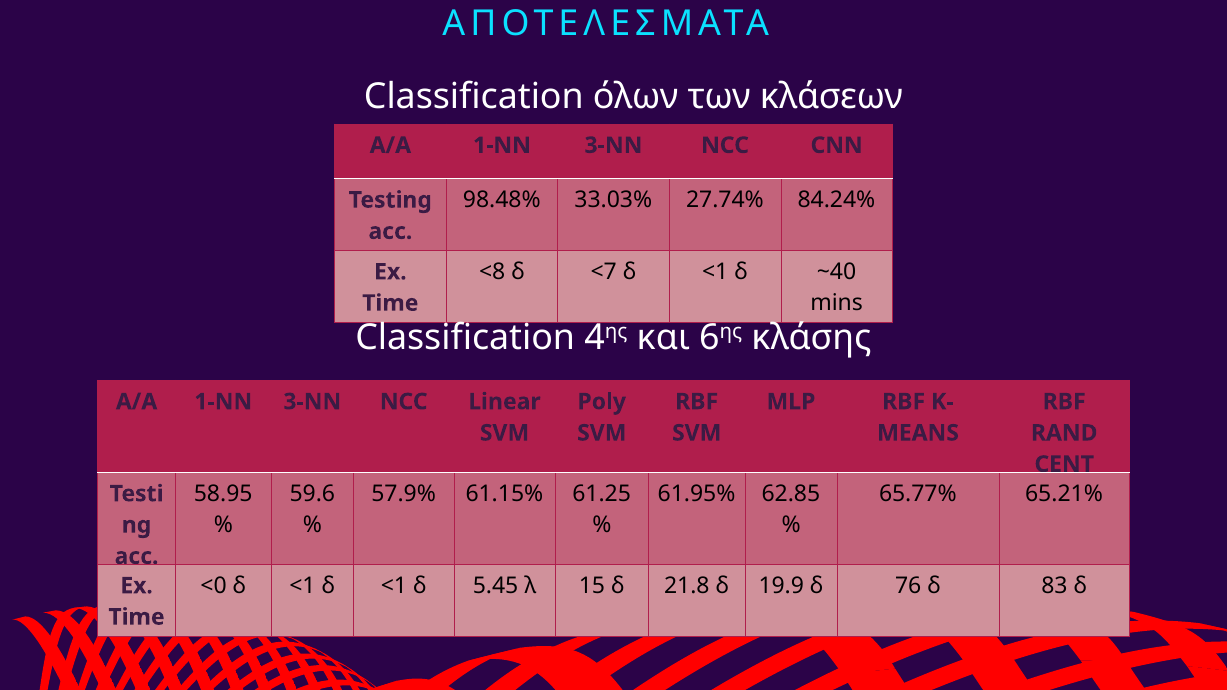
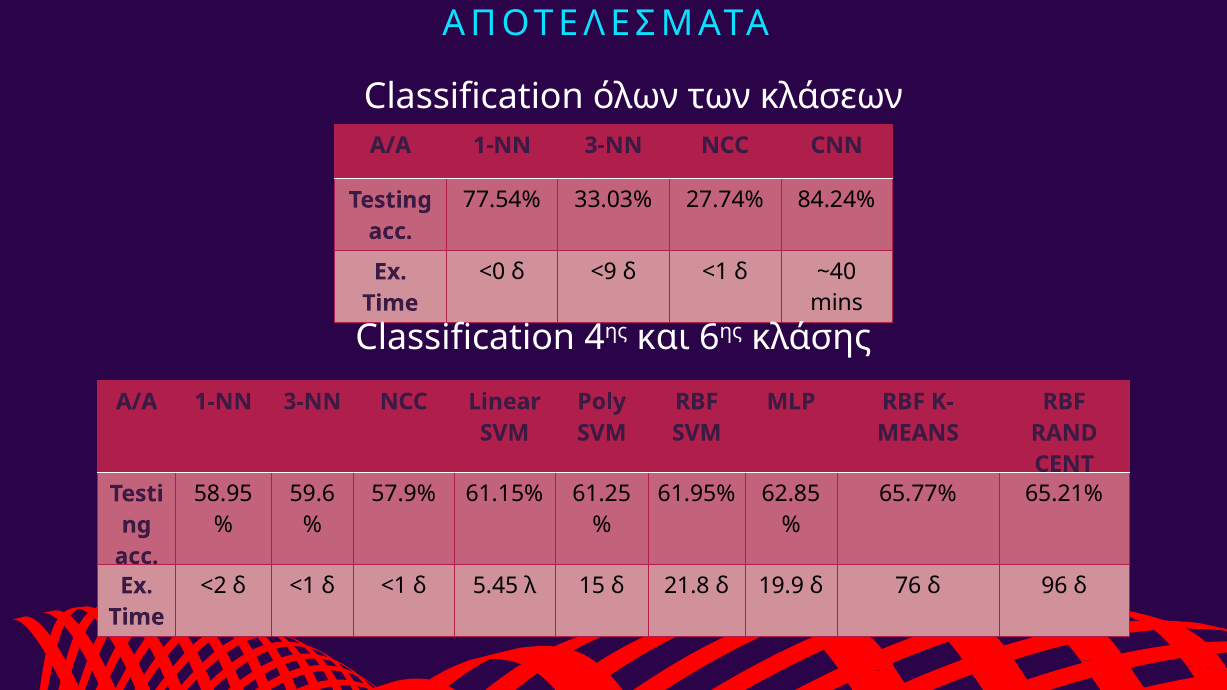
98.48%: 98.48% -> 77.54%
<8: <8 -> <0
<7: <7 -> <9
<0: <0 -> <2
83: 83 -> 96
